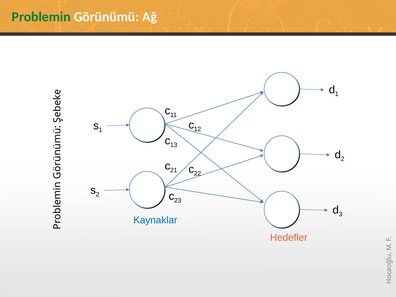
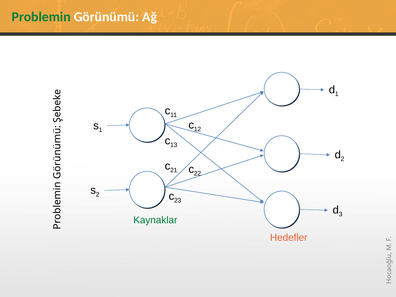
Kaynaklar colour: blue -> green
